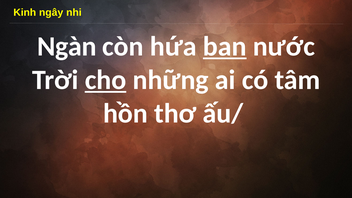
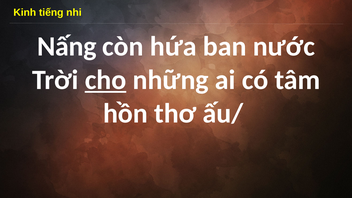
ngây: ngây -> tiếng
Ngàn: Ngàn -> Nấng
ban underline: present -> none
